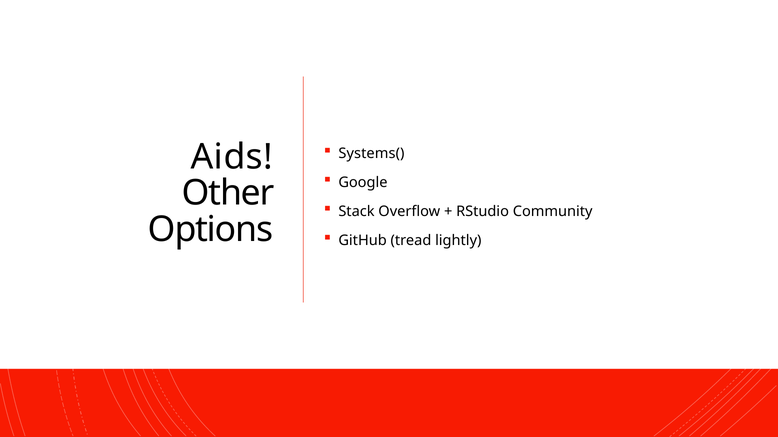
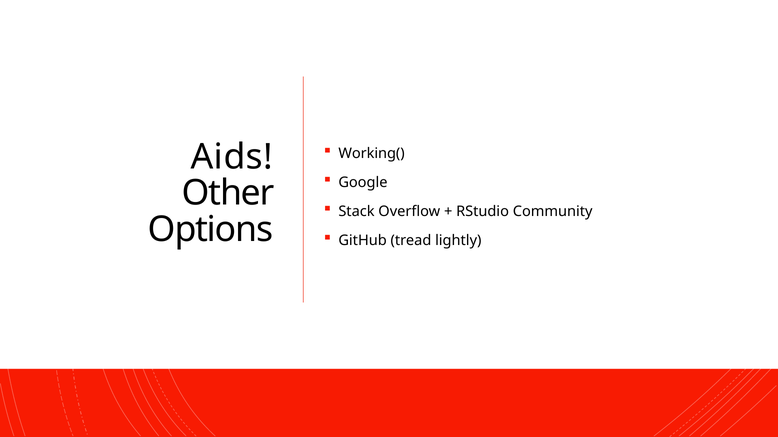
Systems(: Systems( -> Working(
